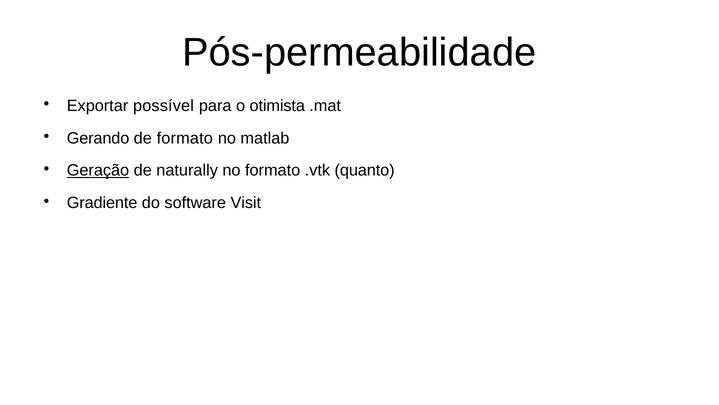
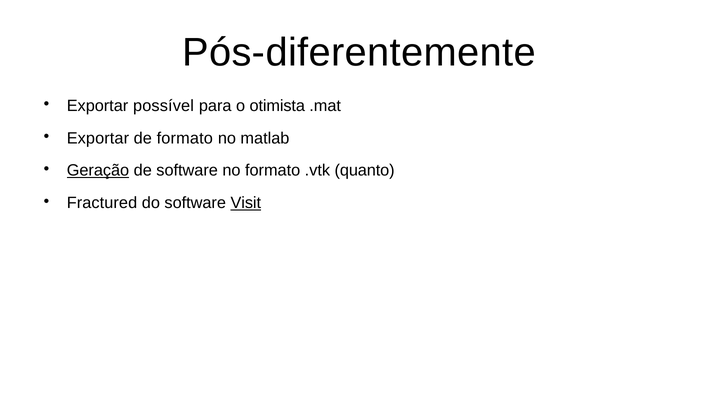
Pós-permeabilidade: Pós-permeabilidade -> Pós-diferentemente
Gerando at (98, 138): Gerando -> Exportar
de naturally: naturally -> software
Gradiente: Gradiente -> Fractured
Visit underline: none -> present
